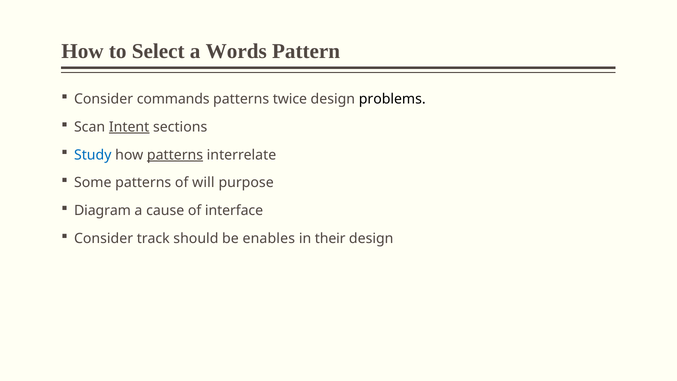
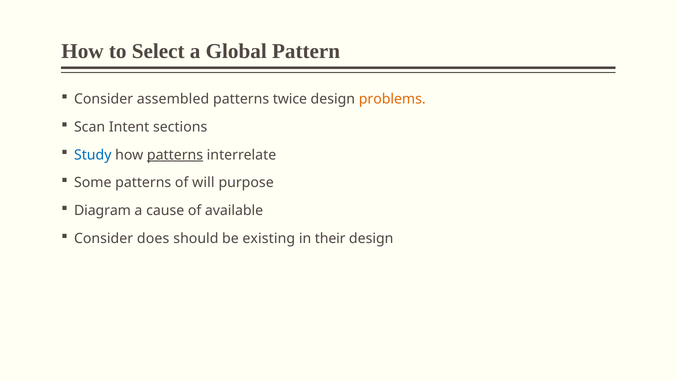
Words: Words -> Global
commands: commands -> assembled
problems colour: black -> orange
Intent underline: present -> none
interface: interface -> available
track: track -> does
enables: enables -> existing
